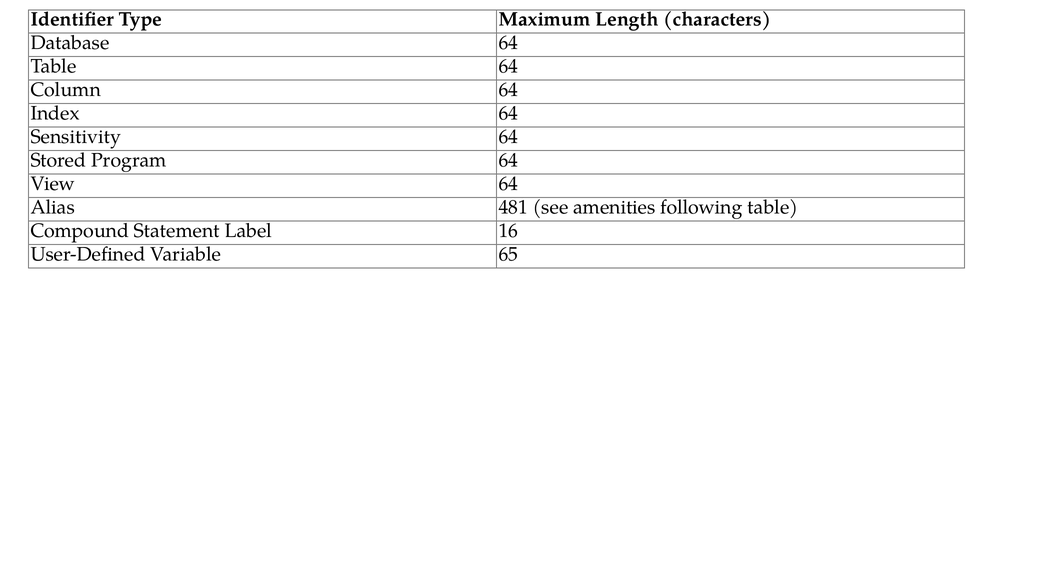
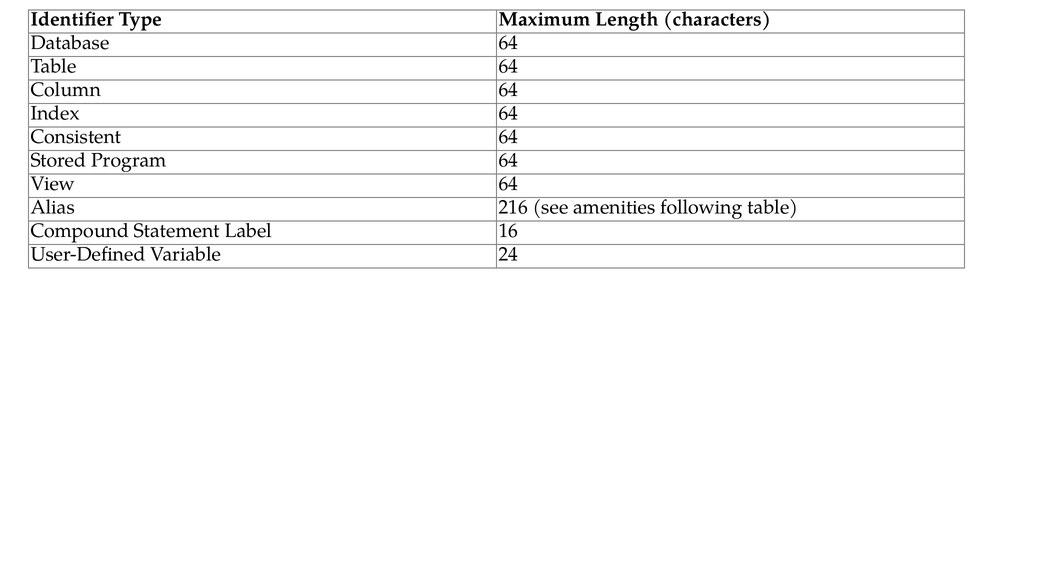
Sensitivity: Sensitivity -> Consistent
481: 481 -> 216
65: 65 -> 24
